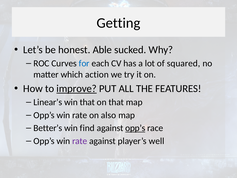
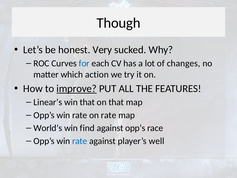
Getting: Getting -> Though
Able: Able -> Very
squared: squared -> changes
on also: also -> rate
Better’s: Better’s -> World’s
opp’s at (135, 128) underline: present -> none
rate at (80, 141) colour: purple -> blue
